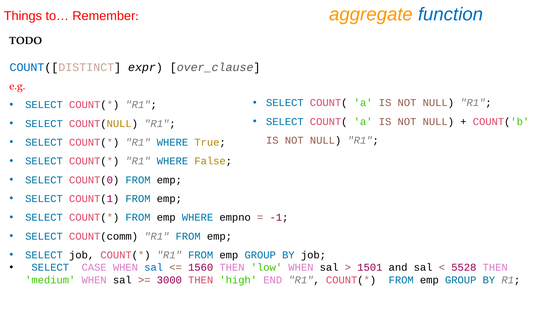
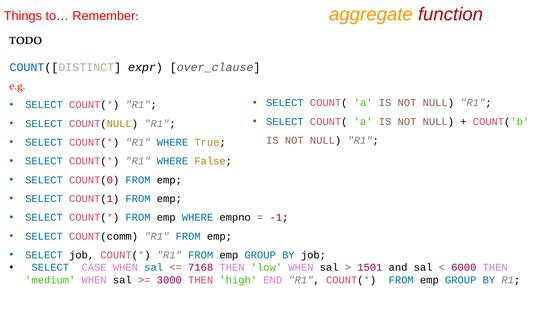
function colour: blue -> red
1560: 1560 -> 7168
5528: 5528 -> 6000
